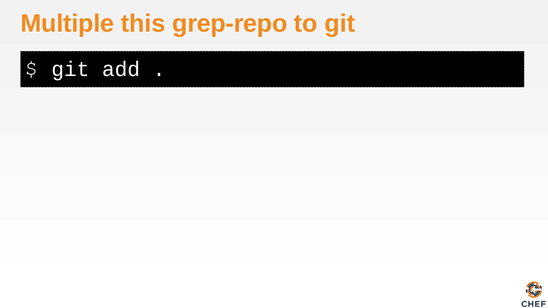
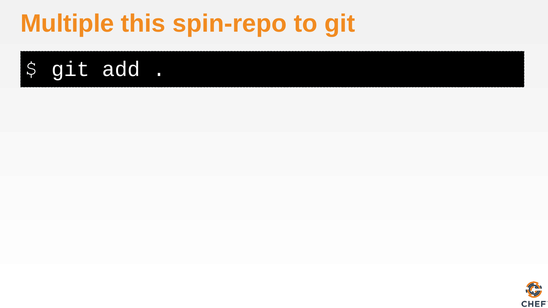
grep-repo: grep-repo -> spin-repo
